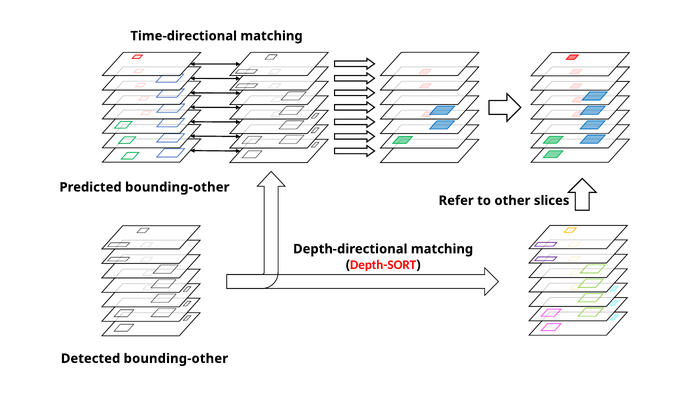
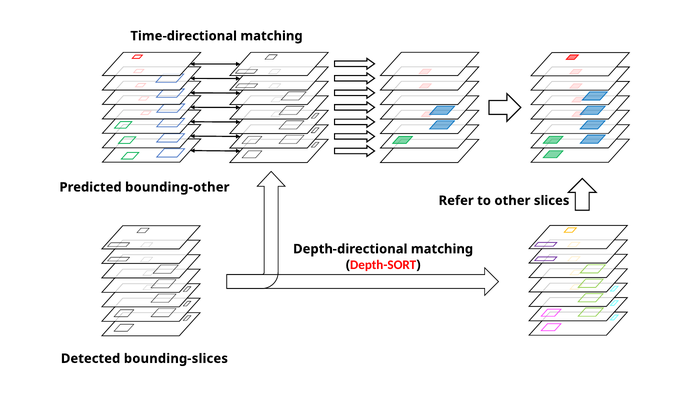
Detected bounding-other: bounding-other -> bounding-slices
